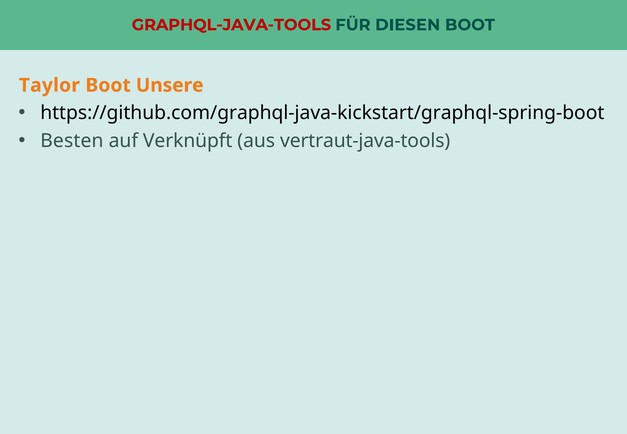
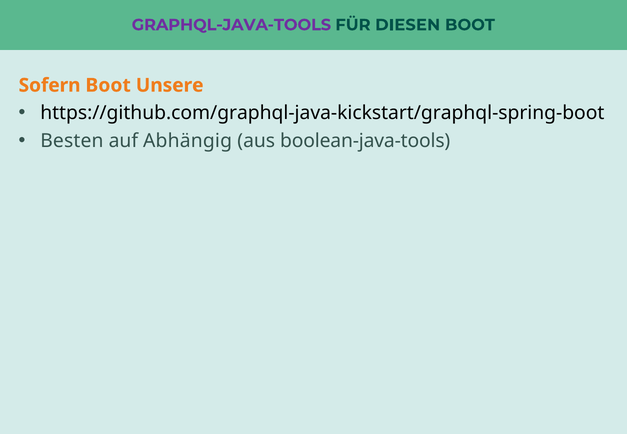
GRAPHQL-JAVA-TOOLS colour: red -> purple
Taylor: Taylor -> Sofern
Verknüpft: Verknüpft -> Abhängig
vertraut-java-tools: vertraut-java-tools -> boolean-java-tools
